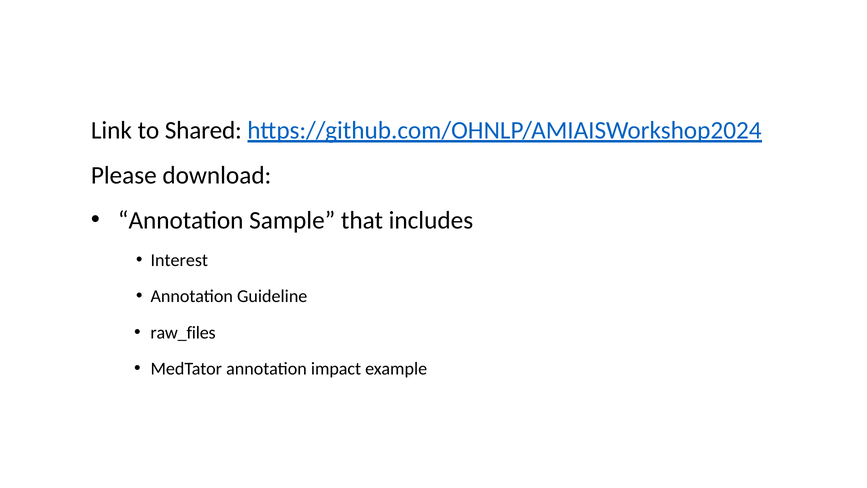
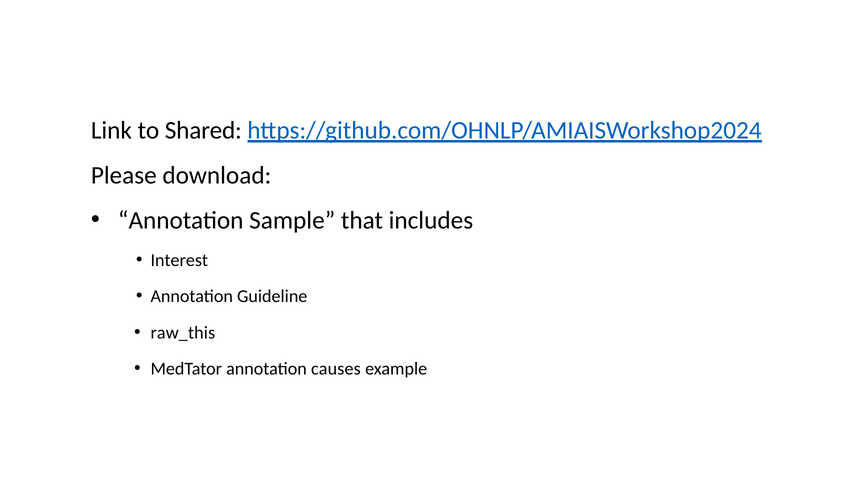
raw_files: raw_files -> raw_this
impact: impact -> causes
